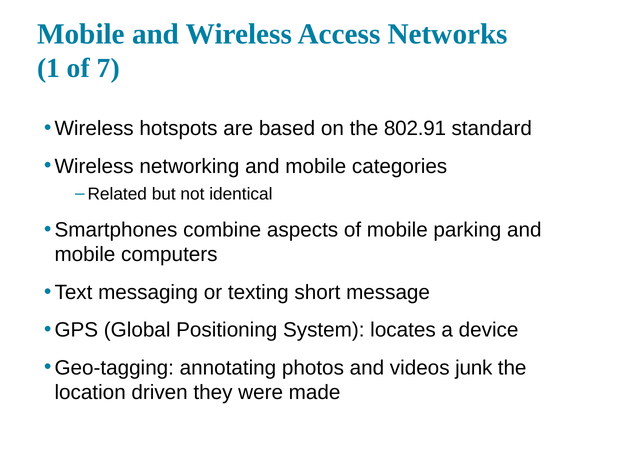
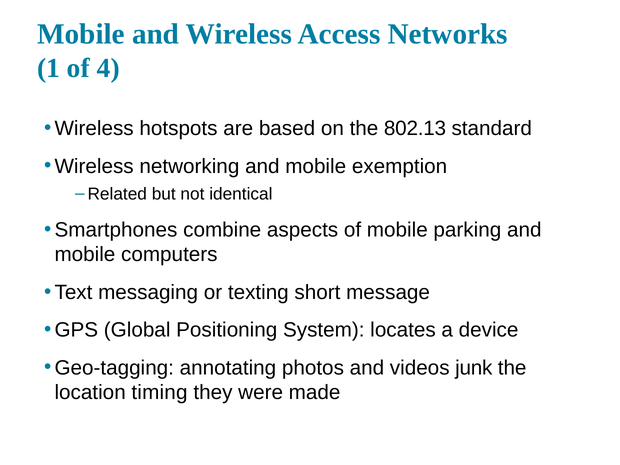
7: 7 -> 4
802.91: 802.91 -> 802.13
categories: categories -> exemption
driven: driven -> timing
